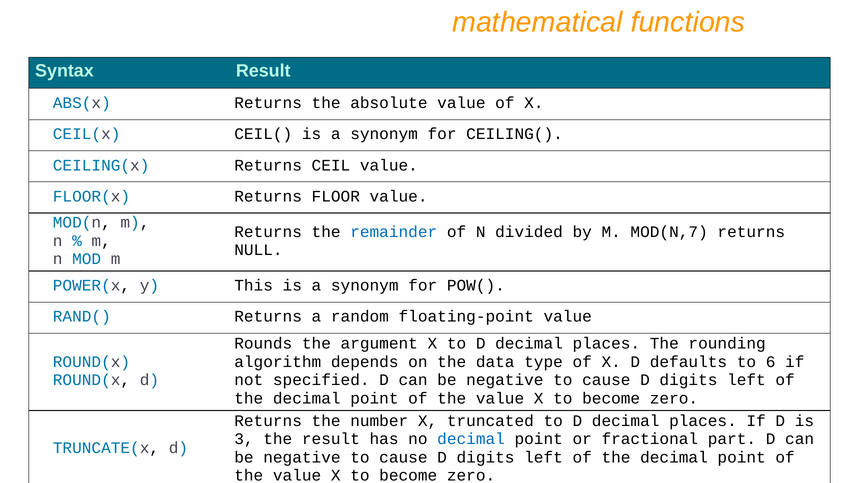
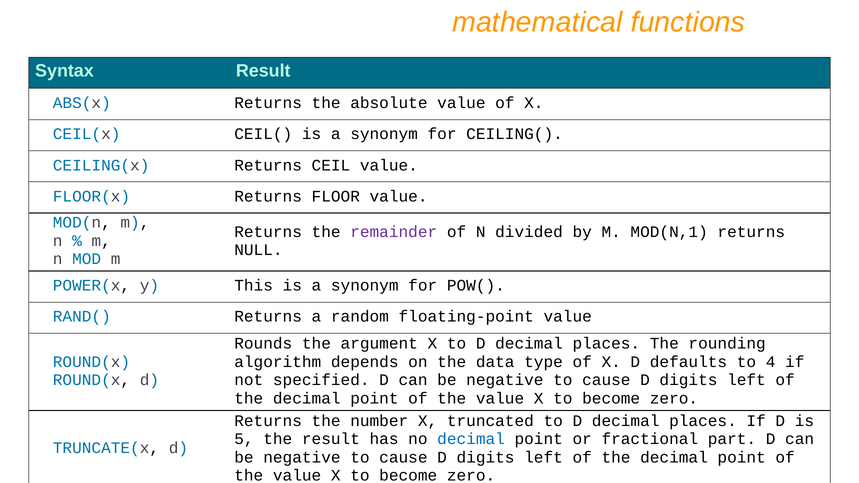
remainder colour: blue -> purple
MOD(N,7: MOD(N,7 -> MOD(N,1
6: 6 -> 4
3: 3 -> 5
